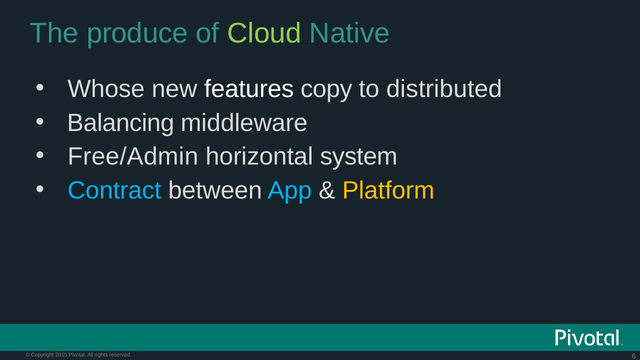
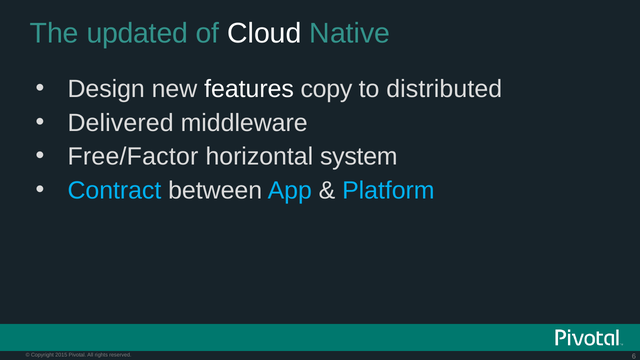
produce: produce -> updated
Cloud colour: light green -> white
Whose: Whose -> Design
Balancing: Balancing -> Delivered
Free/Admin: Free/Admin -> Free/Factor
Platform colour: yellow -> light blue
